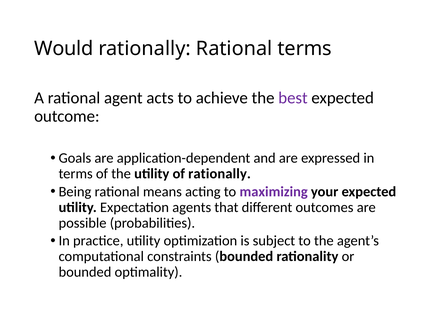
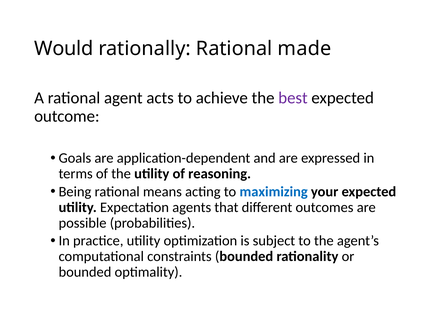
Rational terms: terms -> made
of rationally: rationally -> reasoning
maximizing colour: purple -> blue
